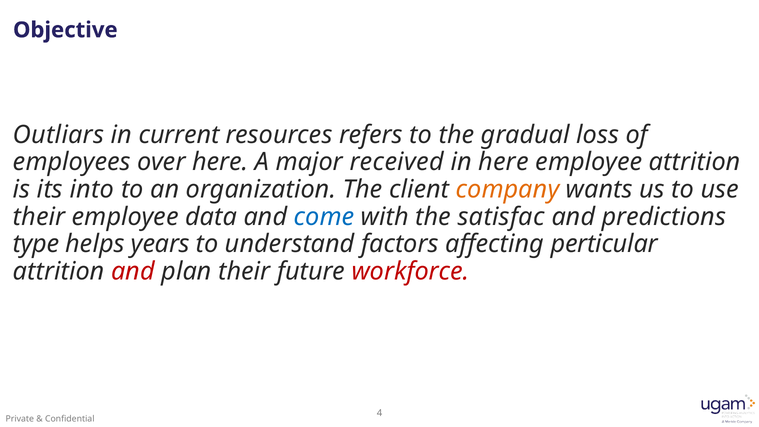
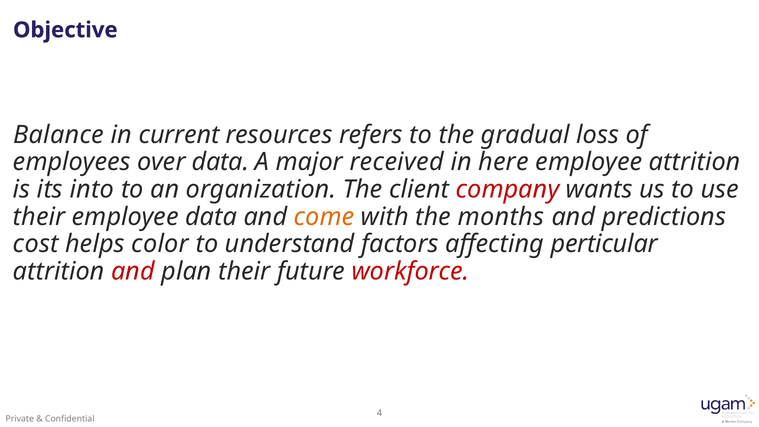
Outliars: Outliars -> Balance
over here: here -> data
company colour: orange -> red
come colour: blue -> orange
satisfac: satisfac -> months
type: type -> cost
years: years -> color
